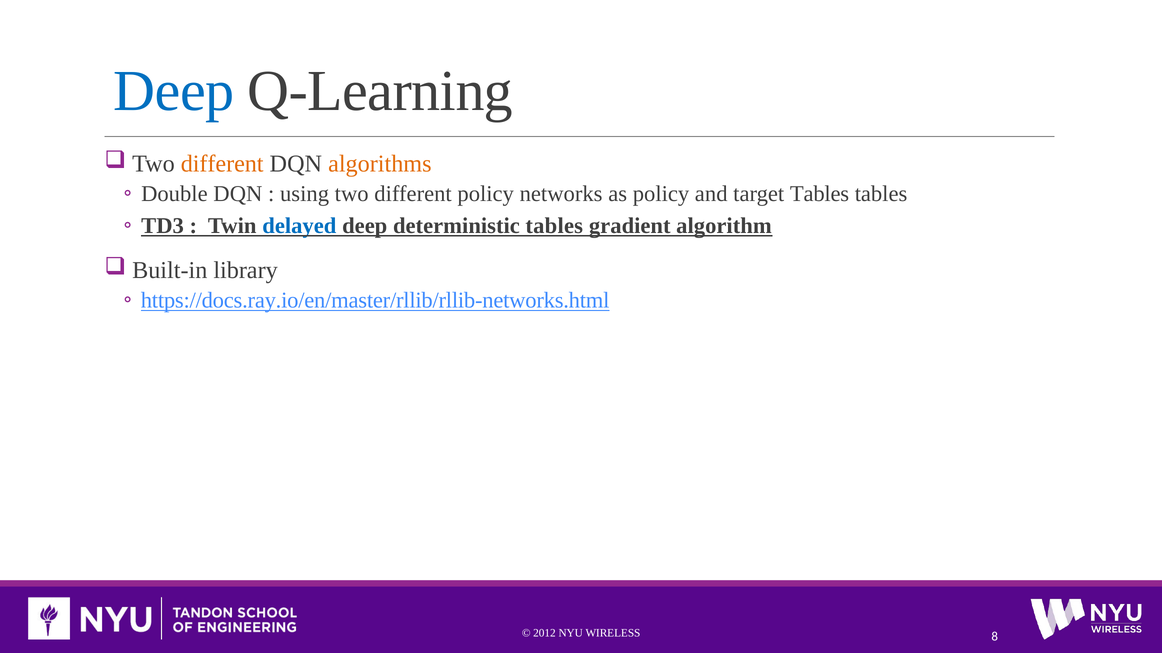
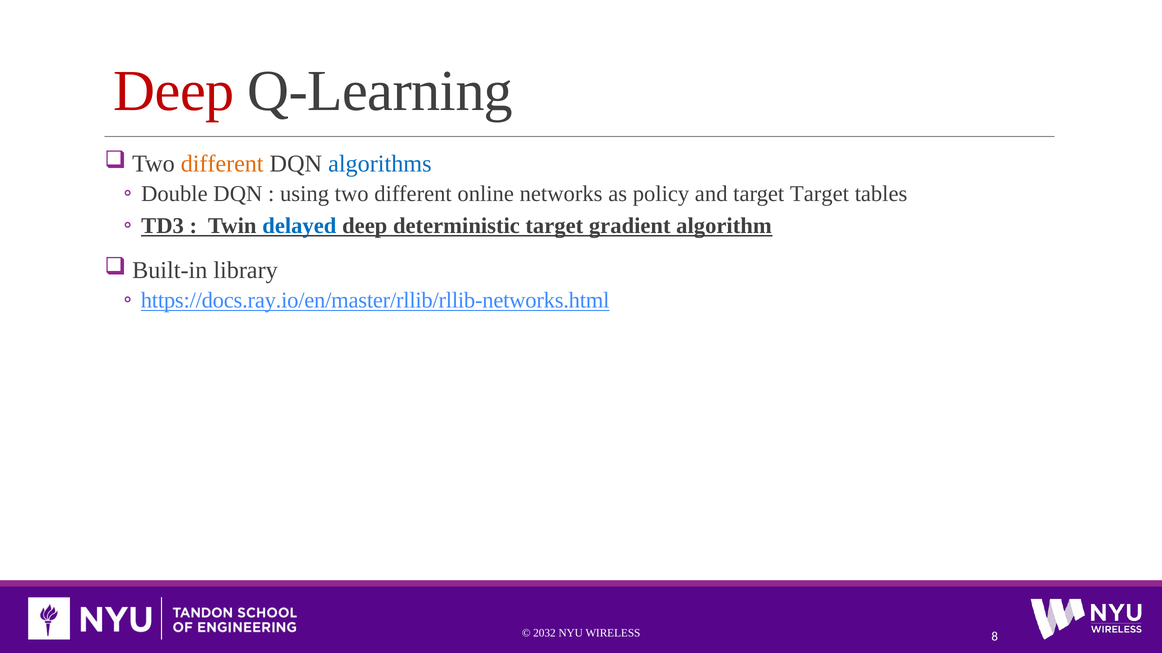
Deep at (174, 91) colour: blue -> red
algorithms colour: orange -> blue
different policy: policy -> online
target Tables: Tables -> Target
deterministic tables: tables -> target
2012: 2012 -> 2032
